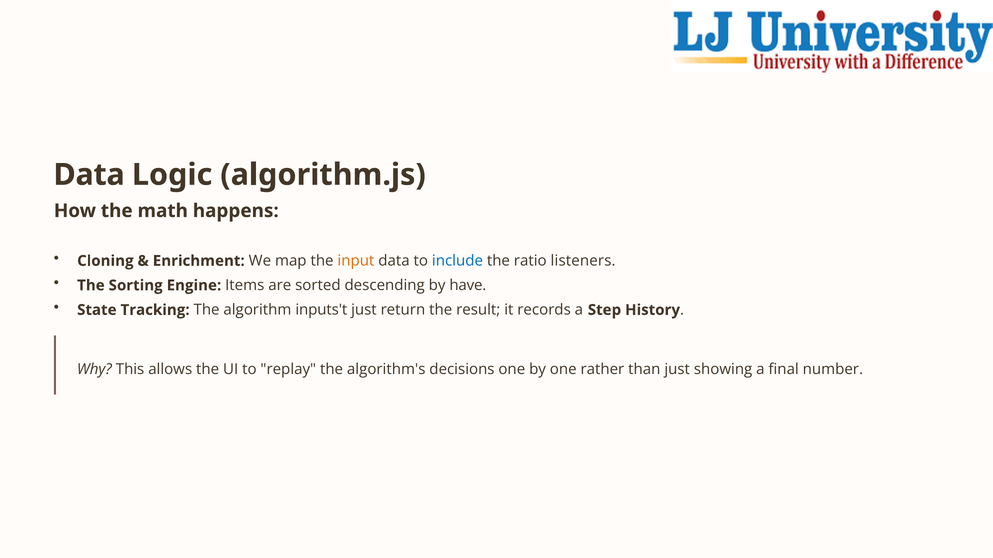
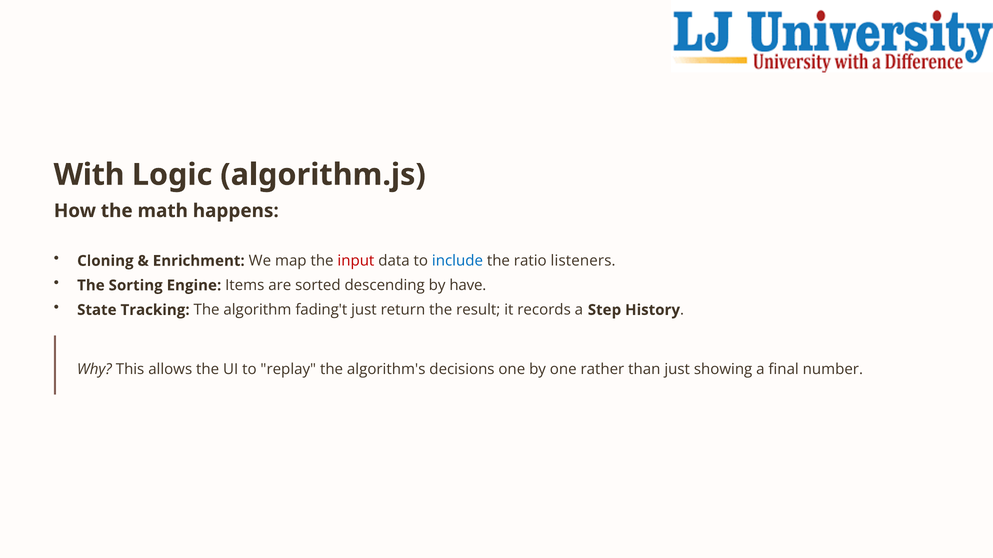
Data at (89, 175): Data -> With
input colour: orange -> red
inputs't: inputs't -> fading't
